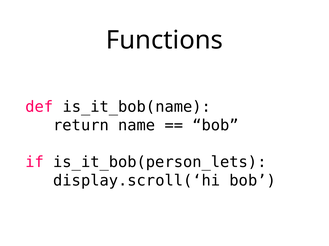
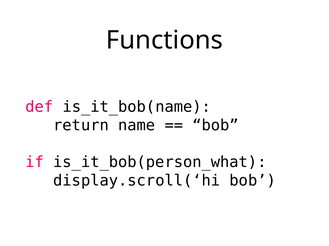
is_it_bob(person_lets: is_it_bob(person_lets -> is_it_bob(person_what
